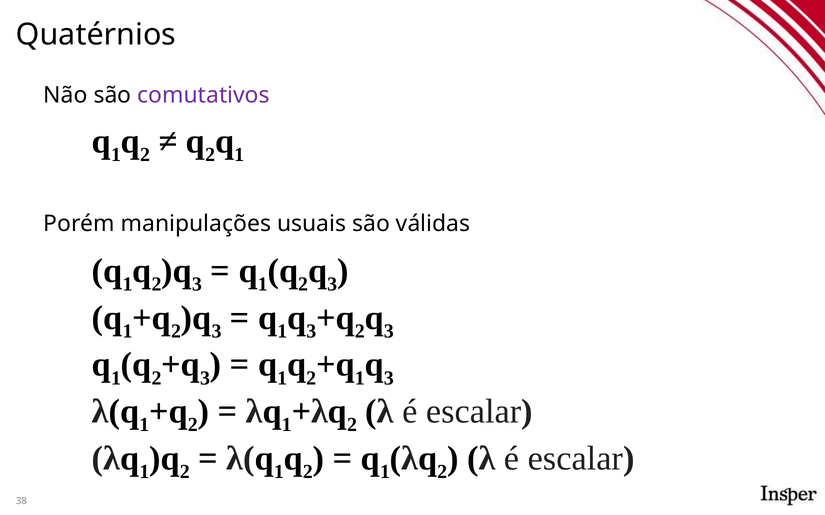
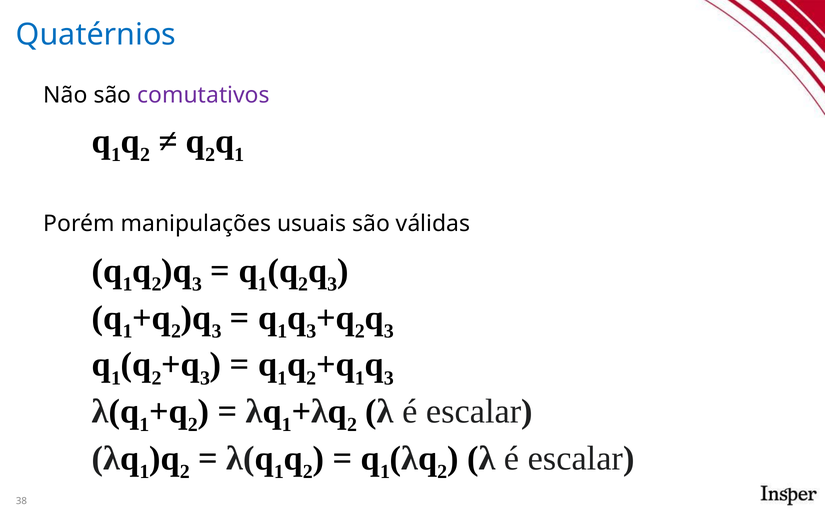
Quatérnios colour: black -> blue
